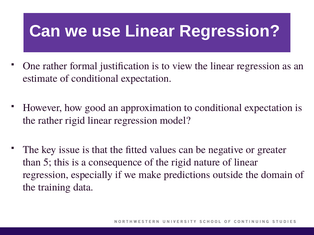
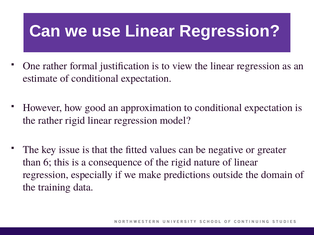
5: 5 -> 6
